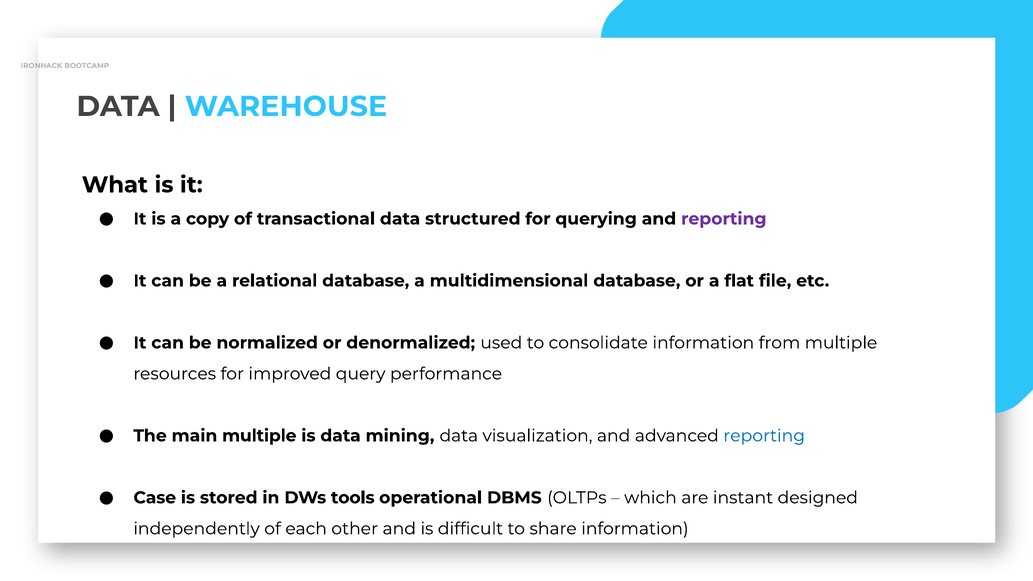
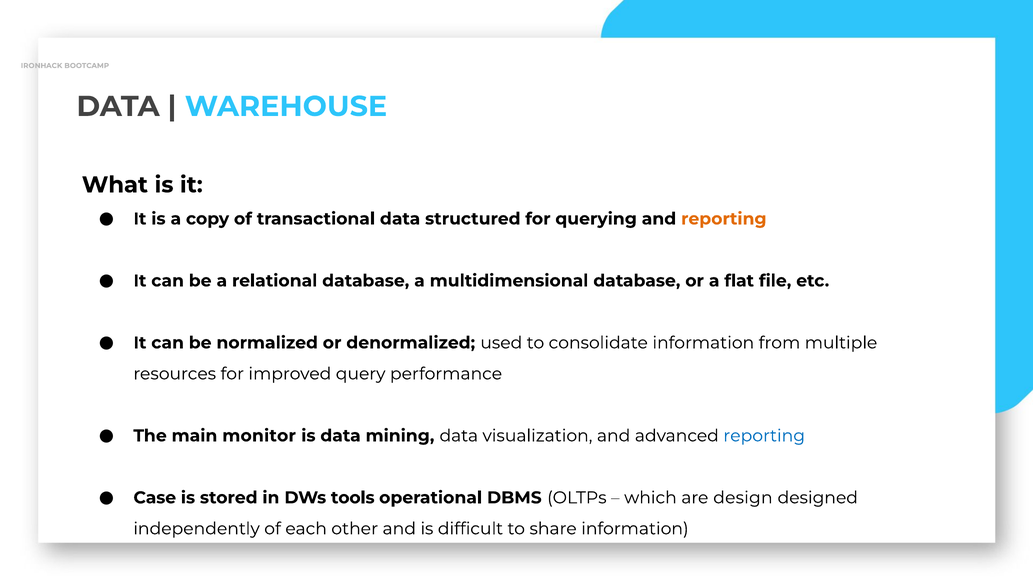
reporting at (724, 219) colour: purple -> orange
main multiple: multiple -> monitor
instant: instant -> design
